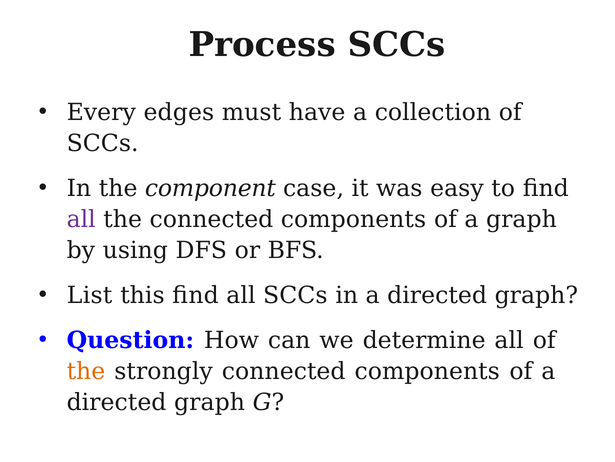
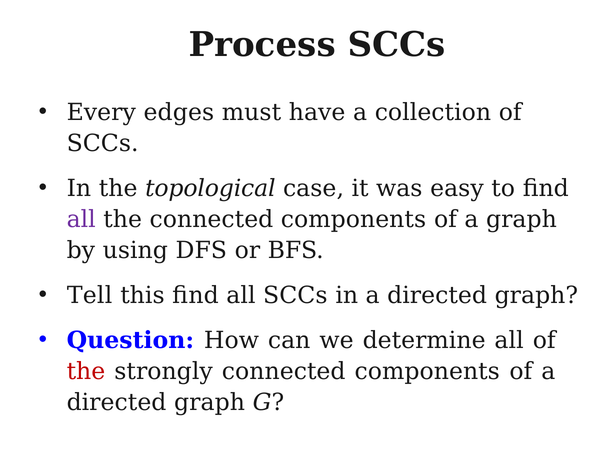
component: component -> topological
List: List -> Tell
the at (86, 371) colour: orange -> red
